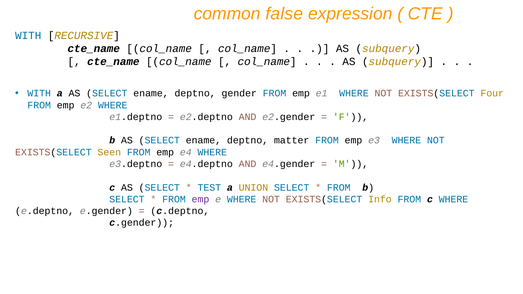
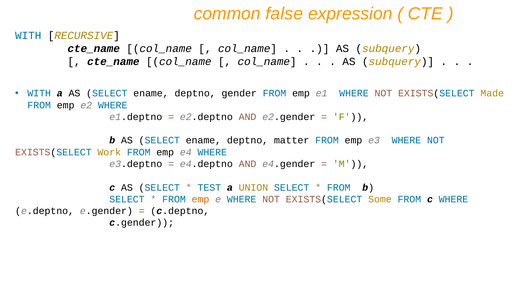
Four: Four -> Made
Seen: Seen -> Work
emp at (200, 199) colour: purple -> orange
Info: Info -> Some
